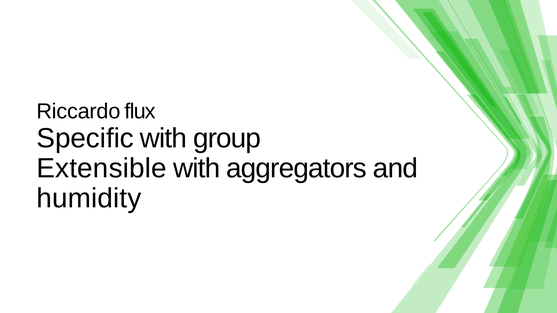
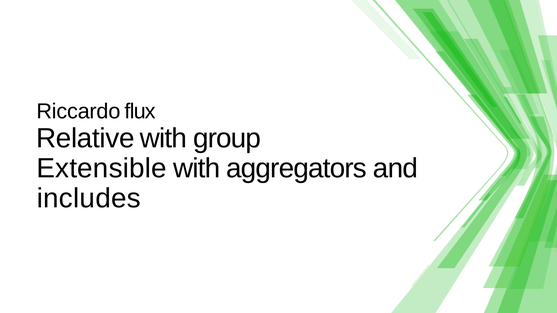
Specific: Specific -> Relative
humidity: humidity -> includes
